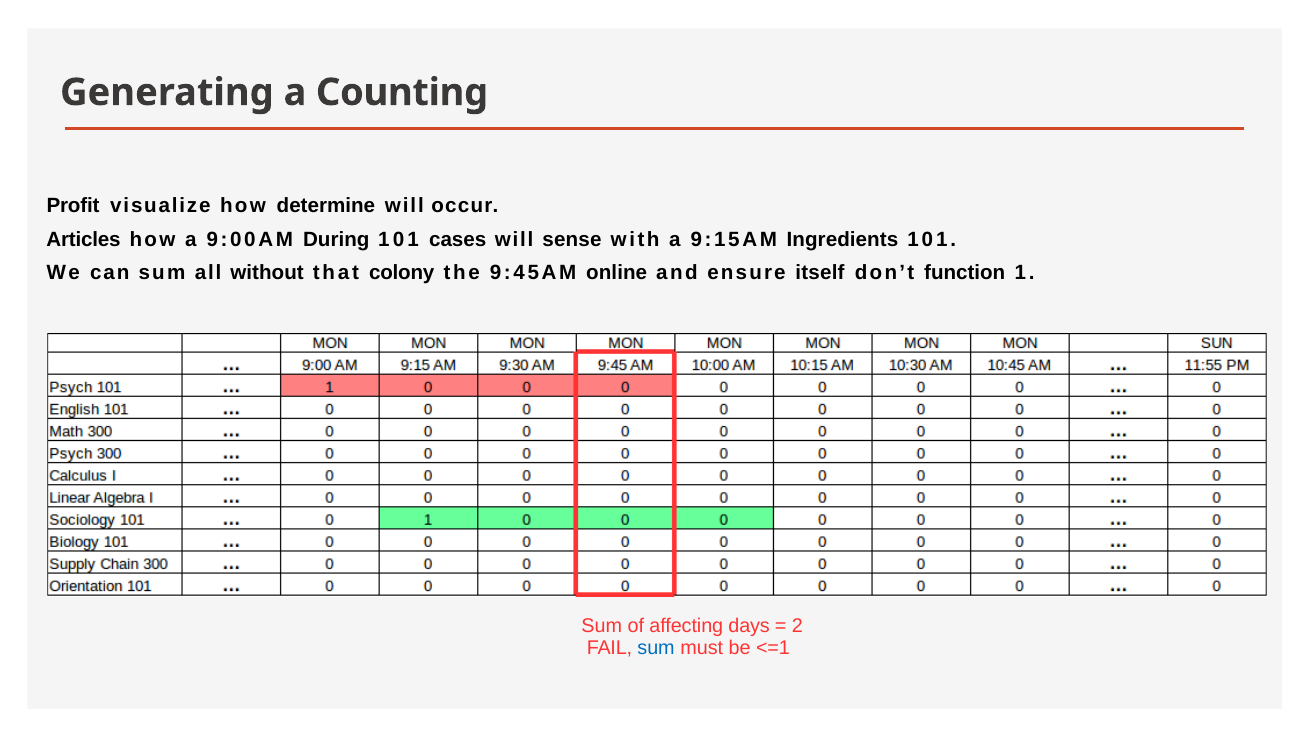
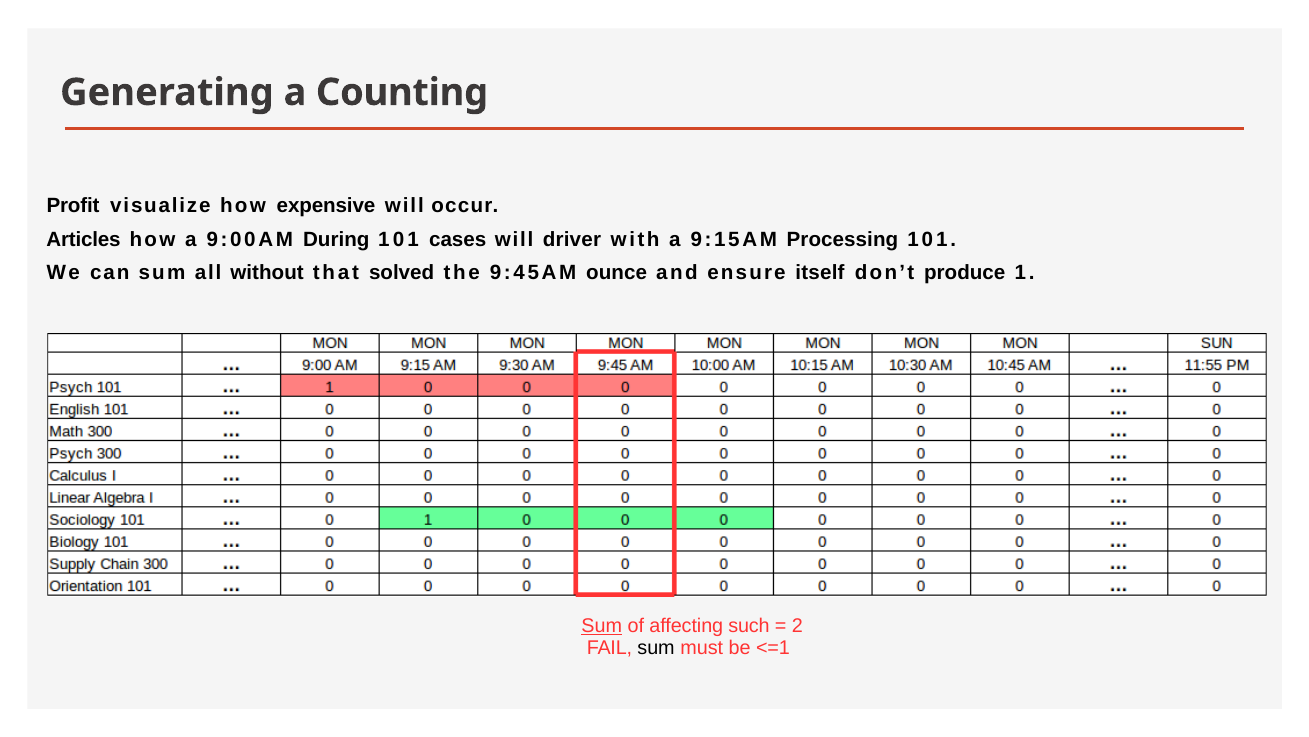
determine: determine -> expensive
sense: sense -> driver
Ingredients: Ingredients -> Processing
colony: colony -> solved
online: online -> ounce
function: function -> produce
Sum at (602, 626) underline: none -> present
days: days -> such
sum at (656, 648) colour: blue -> black
